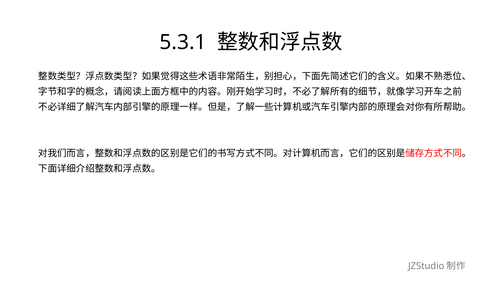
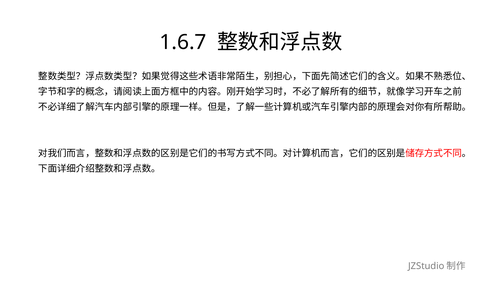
5.3.1: 5.3.1 -> 1.6.7
